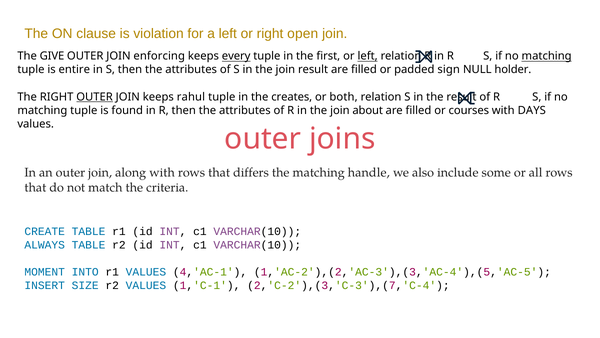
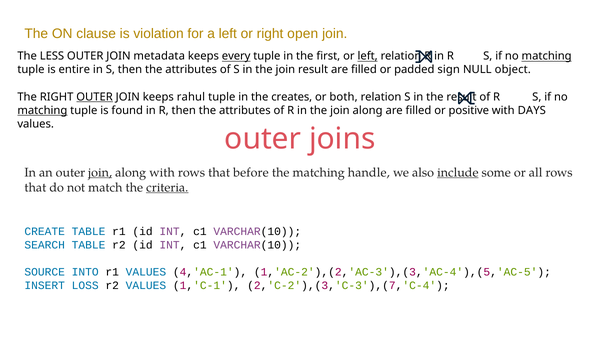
GIVE: GIVE -> LESS
enforcing: enforcing -> metadata
holder: holder -> object
matching at (42, 110) underline: none -> present
the join about: about -> along
courses: courses -> positive
join at (100, 172) underline: none -> present
differs: differs -> before
include underline: none -> present
criteria underline: none -> present
ALWAYS: ALWAYS -> SEARCH
MOMENT: MOMENT -> SOURCE
SIZE: SIZE -> LOSS
